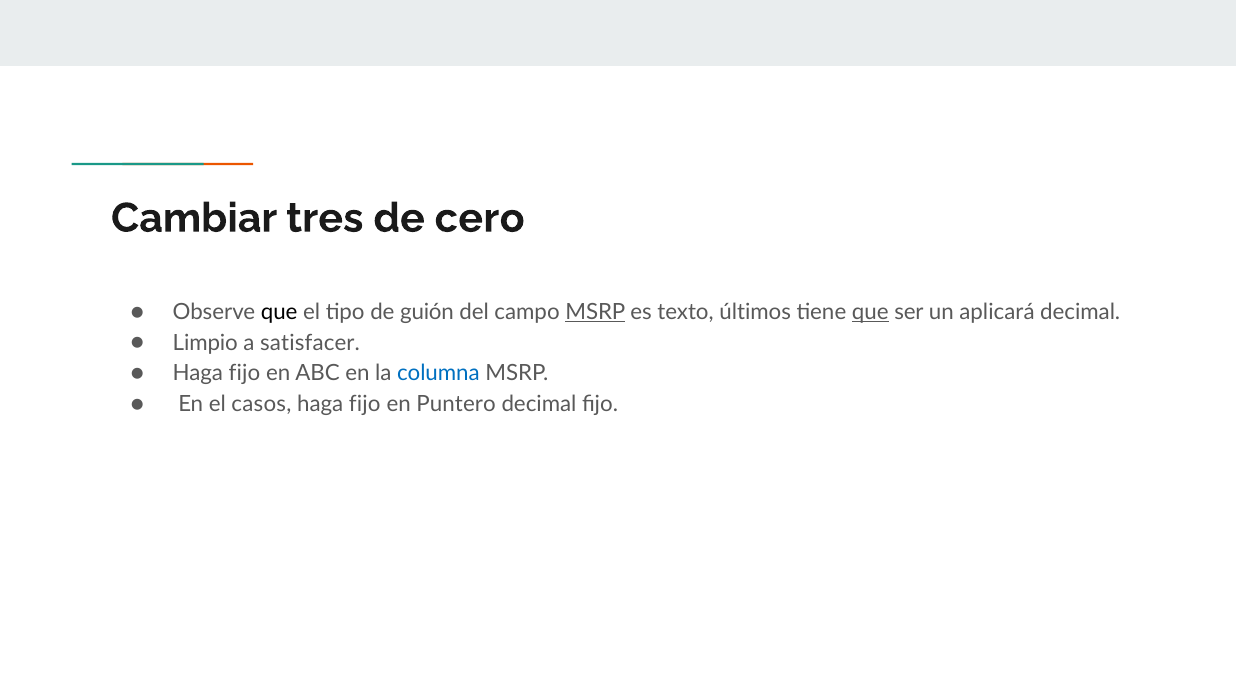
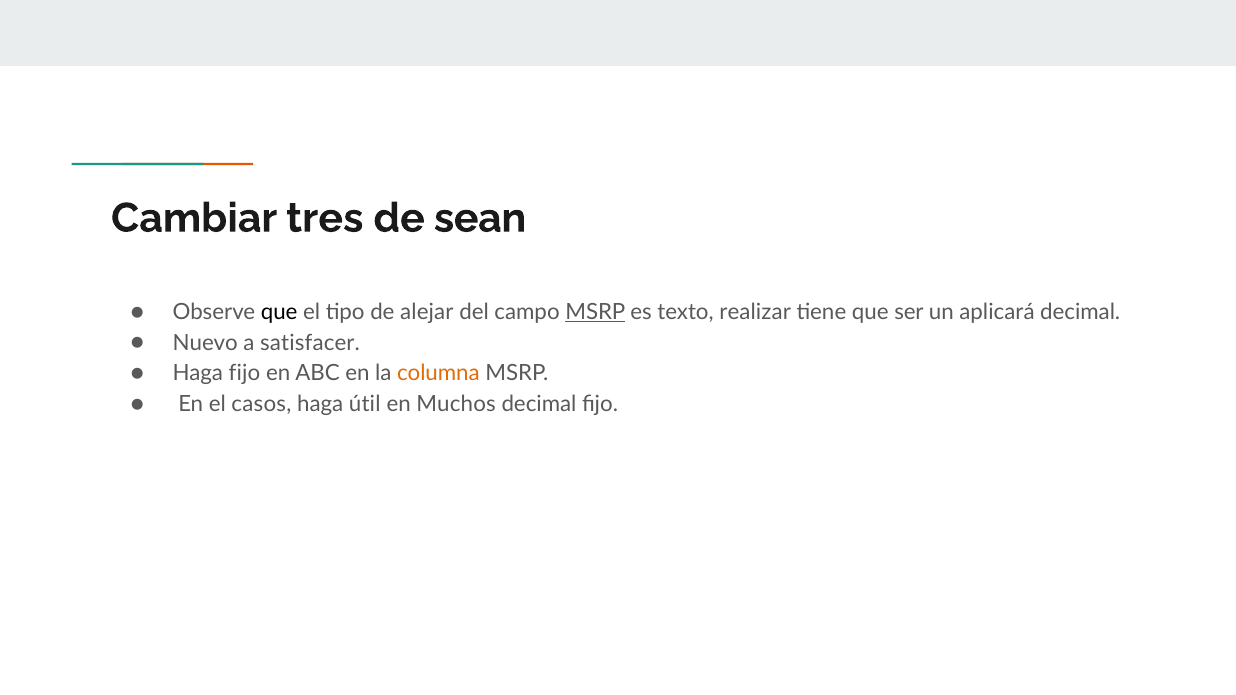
cero: cero -> sean
guión: guión -> alejar
últimos: últimos -> realizar
que at (870, 312) underline: present -> none
Limpio: Limpio -> Nuevo
columna colour: blue -> orange
fijo at (365, 404): fijo -> útil
Puntero: Puntero -> Muchos
